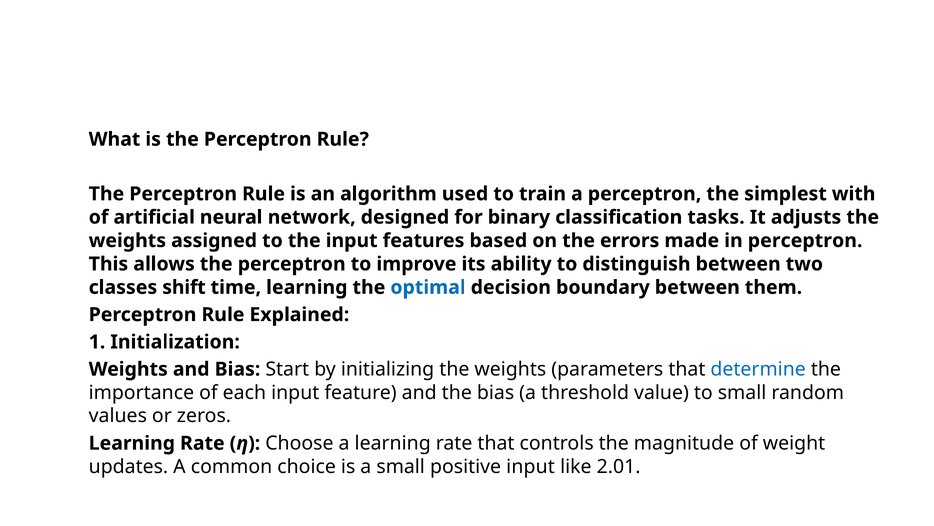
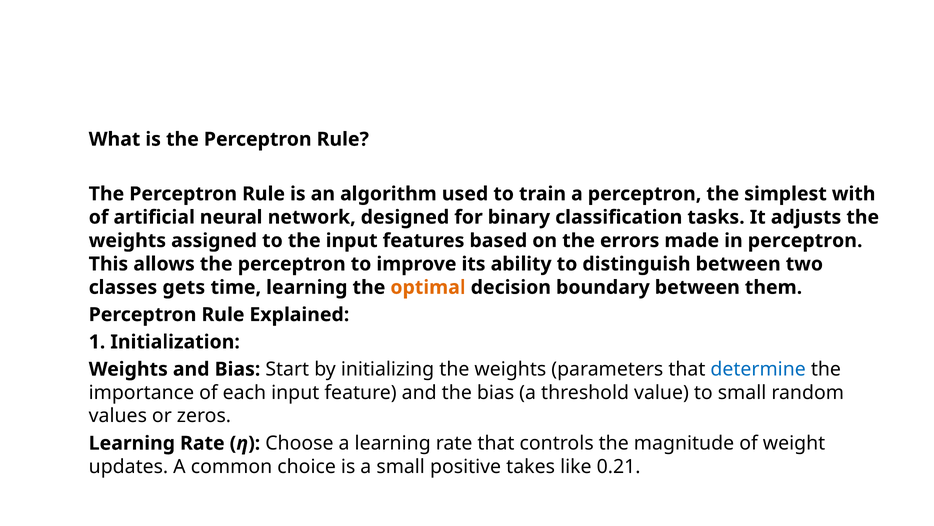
shift: shift -> gets
optimal colour: blue -> orange
positive input: input -> takes
2.01: 2.01 -> 0.21
